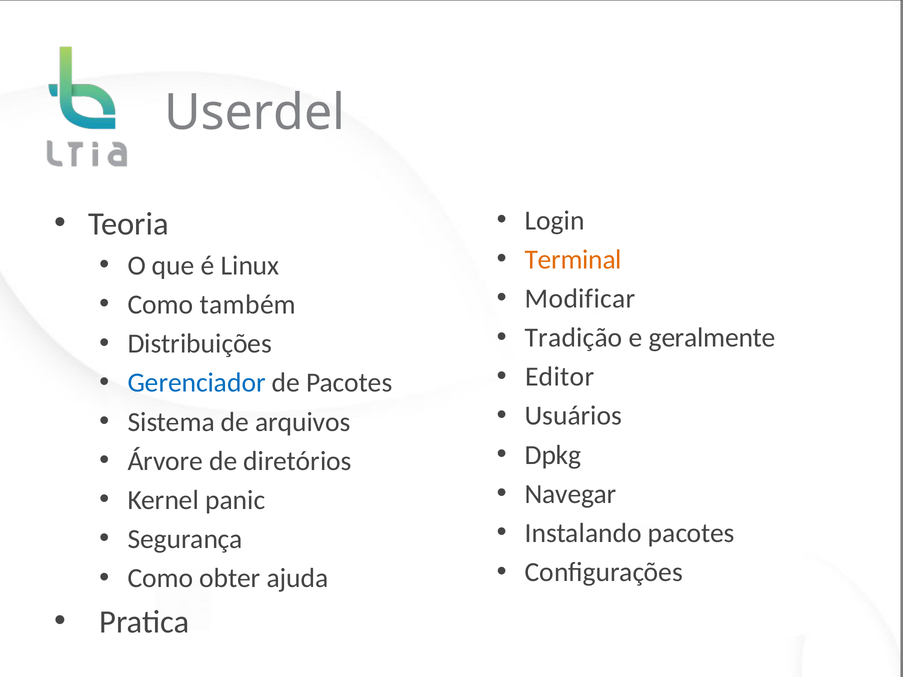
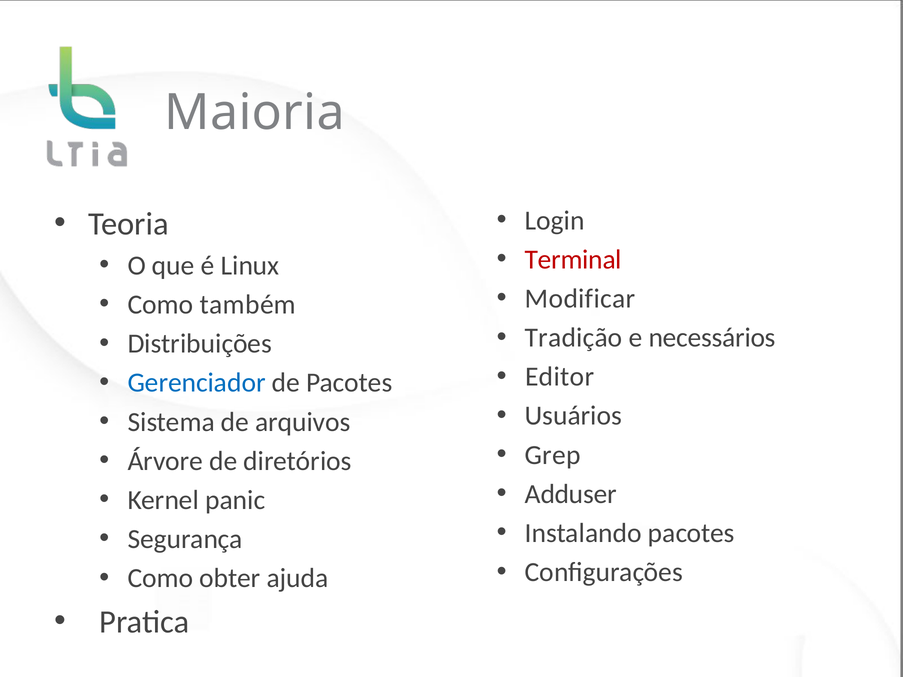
Userdel: Userdel -> Maioria
Terminal colour: orange -> red
geralmente: geralmente -> necessários
Dpkg: Dpkg -> Grep
Navegar: Navegar -> Adduser
